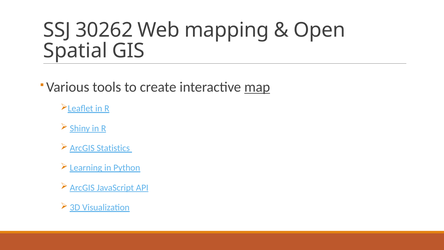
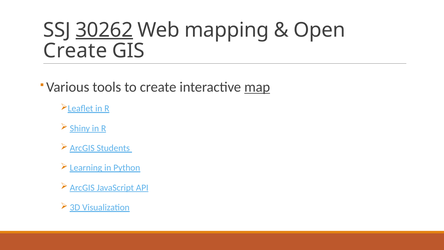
30262 underline: none -> present
Spatial at (75, 51): Spatial -> Create
Statistics: Statistics -> Students
